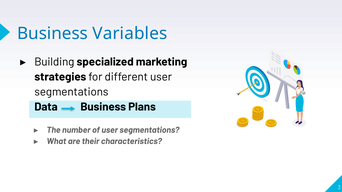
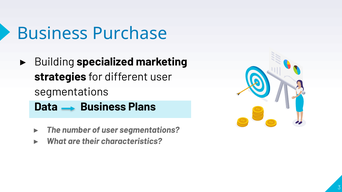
Variables: Variables -> Purchase
